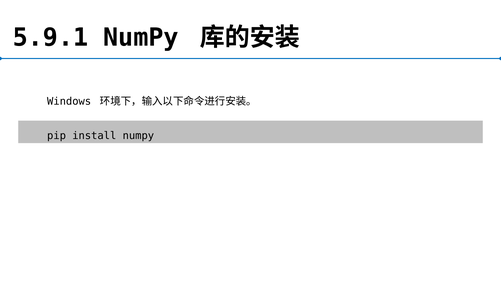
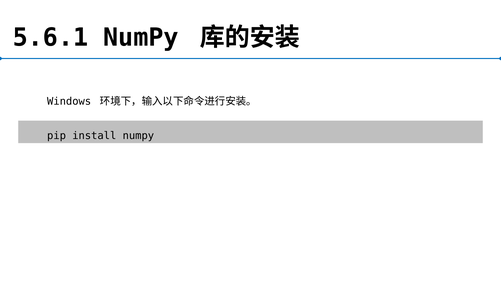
5.9.1: 5.9.1 -> 5.6.1
